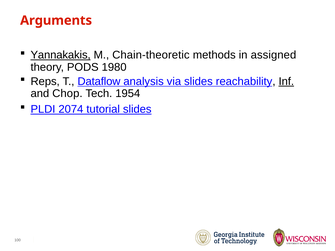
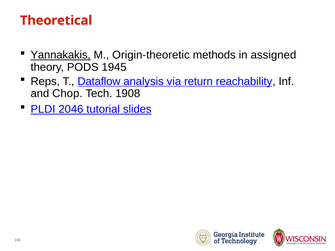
Arguments: Arguments -> Theoretical
Chain-theoretic: Chain-theoretic -> Origin-theoretic
1980: 1980 -> 1945
via slides: slides -> return
Inf underline: present -> none
1954: 1954 -> 1908
2074: 2074 -> 2046
